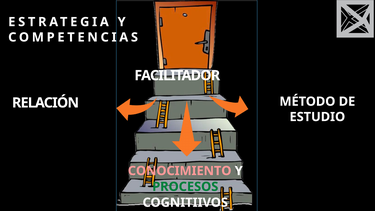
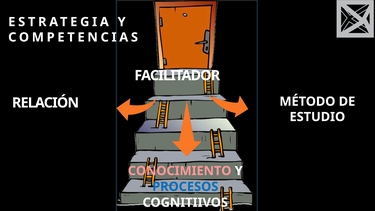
PROCESOS colour: green -> blue
